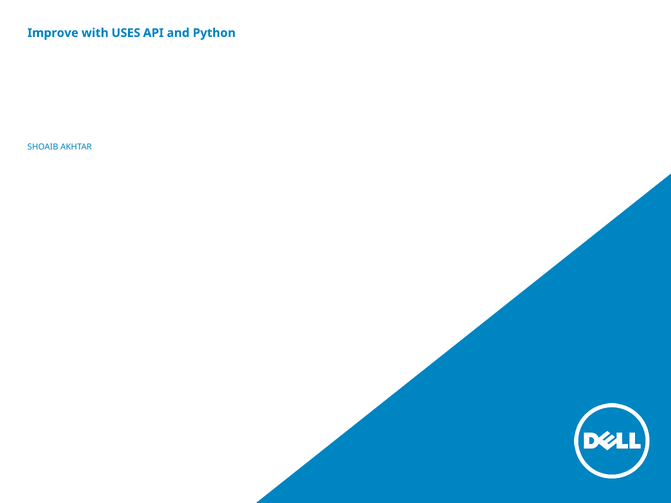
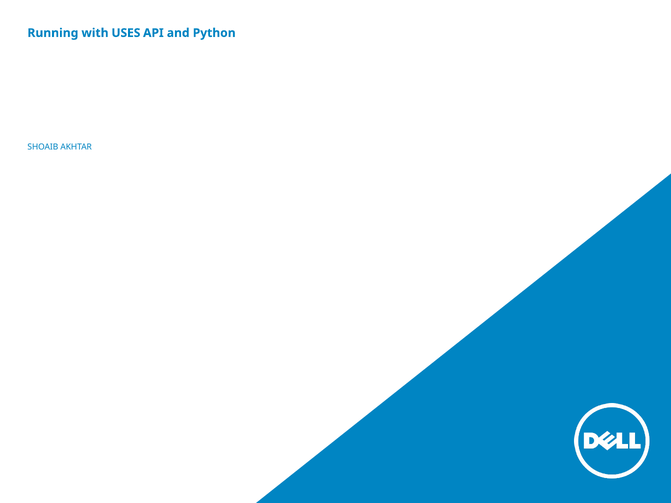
Improve: Improve -> Running
